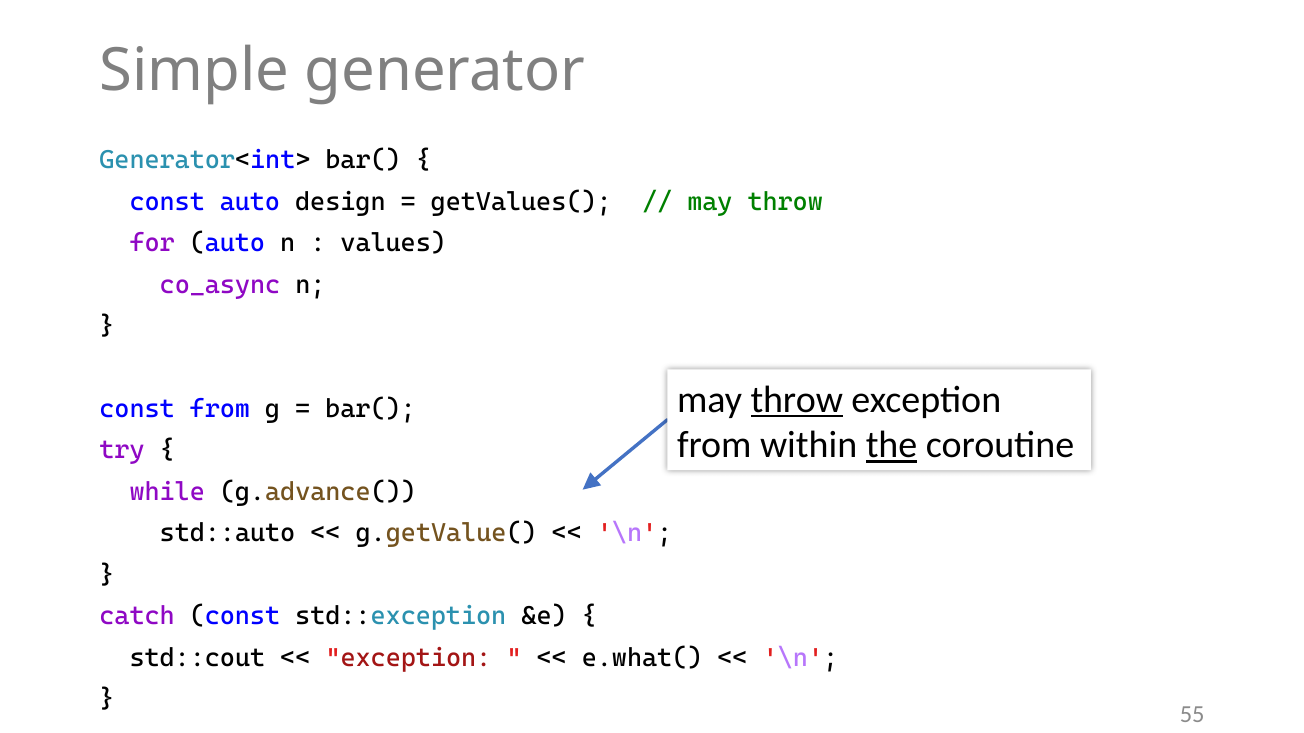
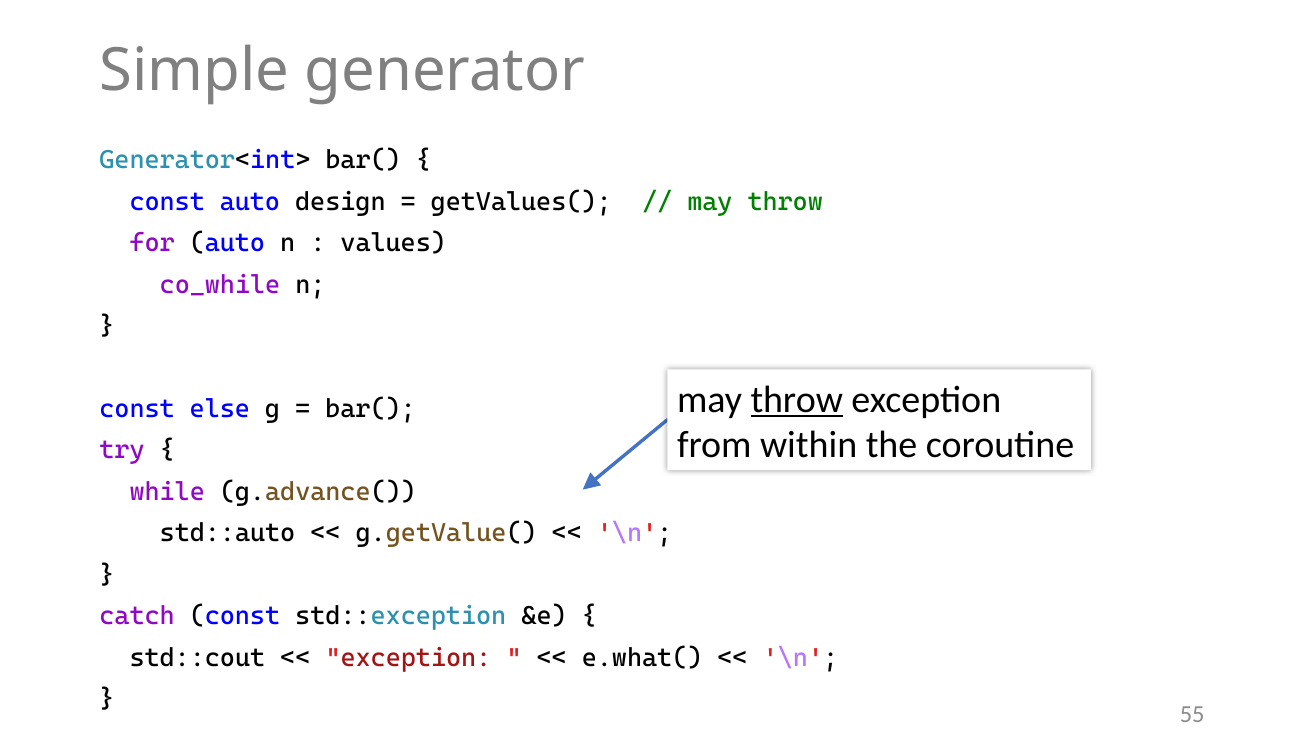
co_async: co_async -> co_while
const from: from -> else
the underline: present -> none
